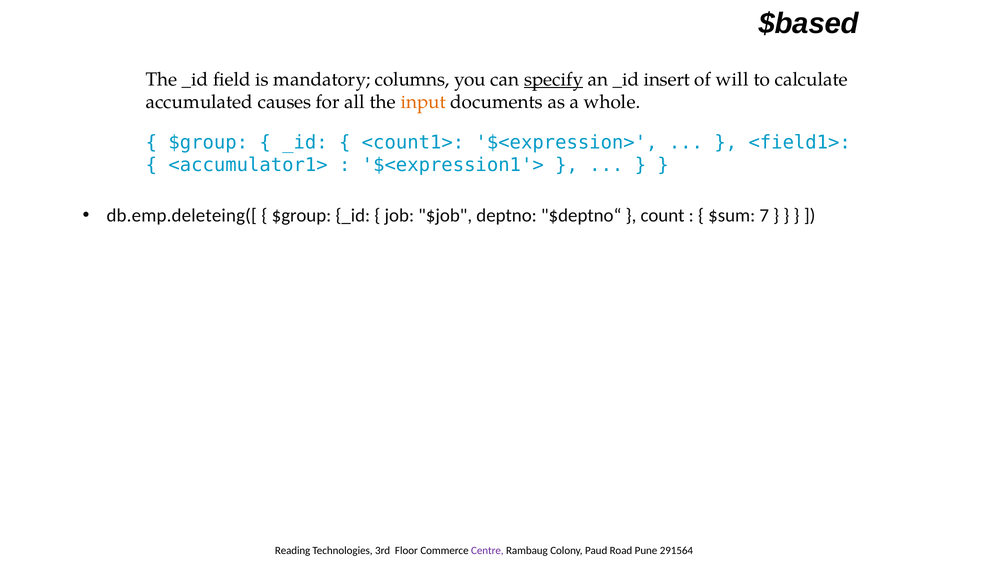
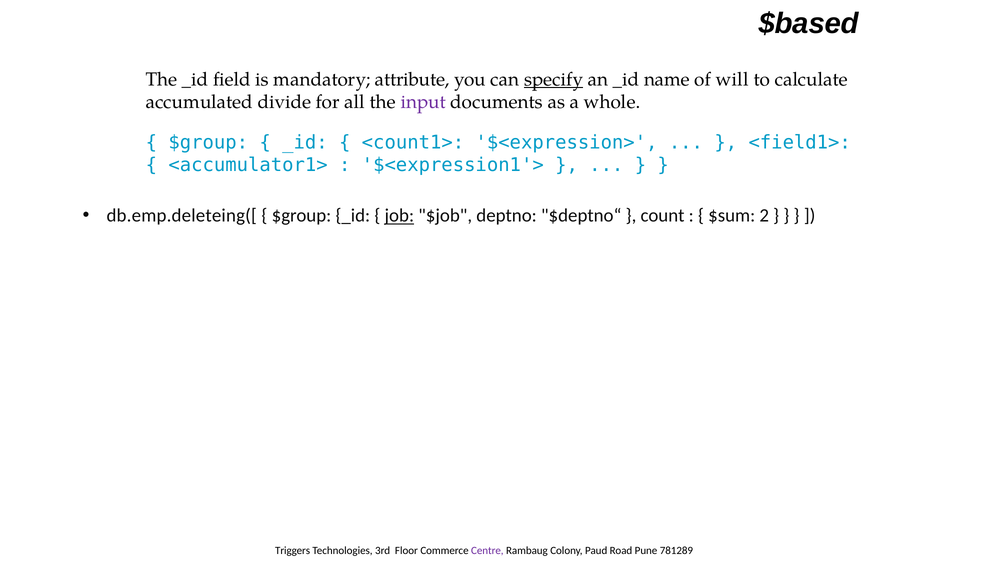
columns: columns -> attribute
insert: insert -> name
causes: causes -> divide
input colour: orange -> purple
job underline: none -> present
7: 7 -> 2
Reading: Reading -> Triggers
291564: 291564 -> 781289
